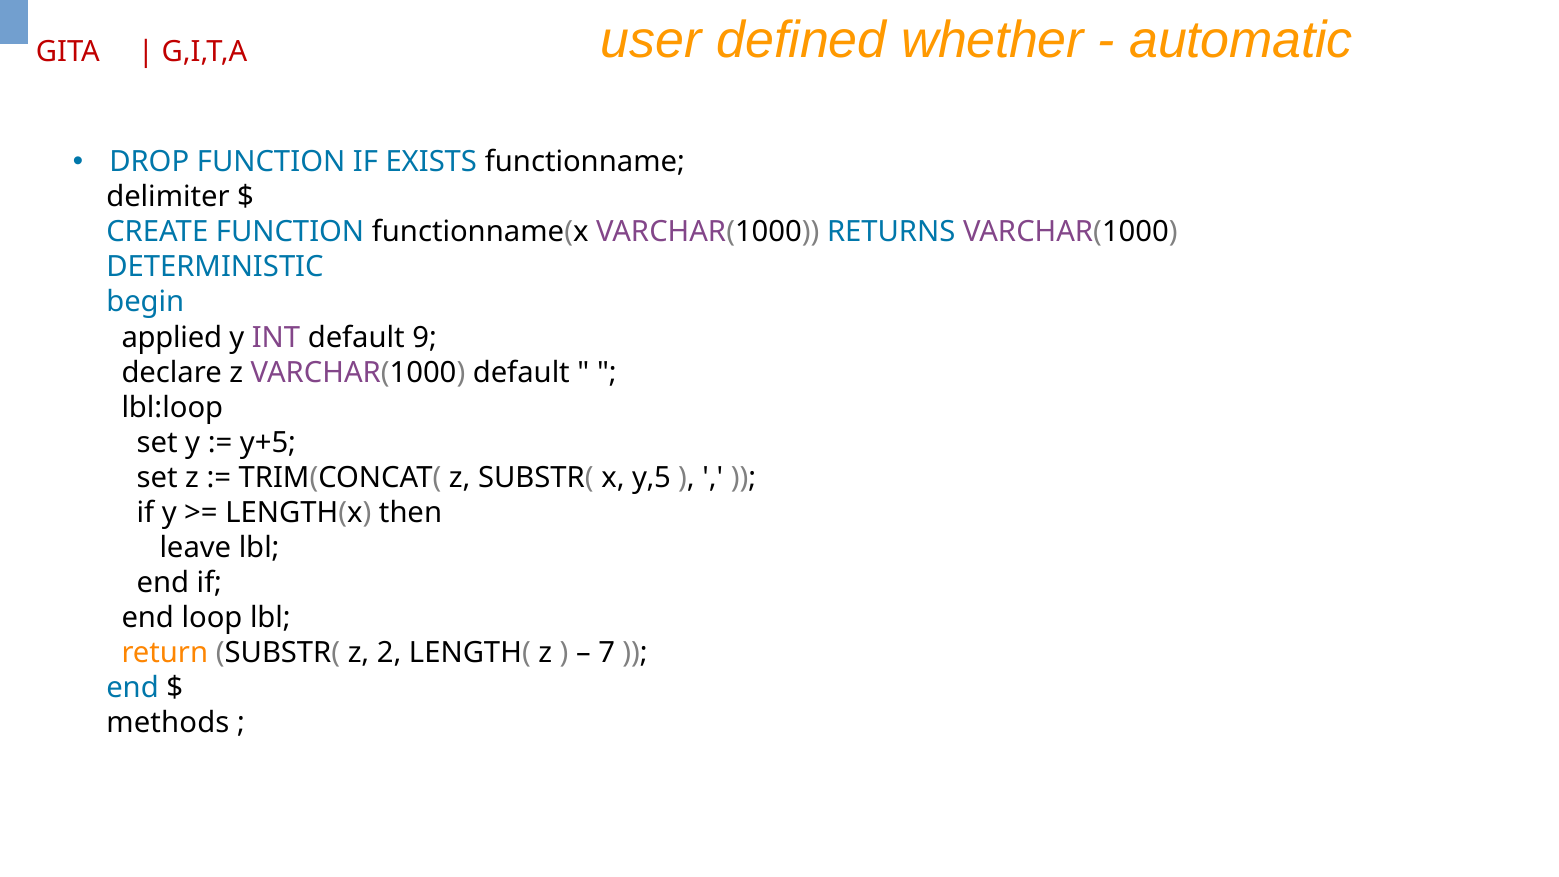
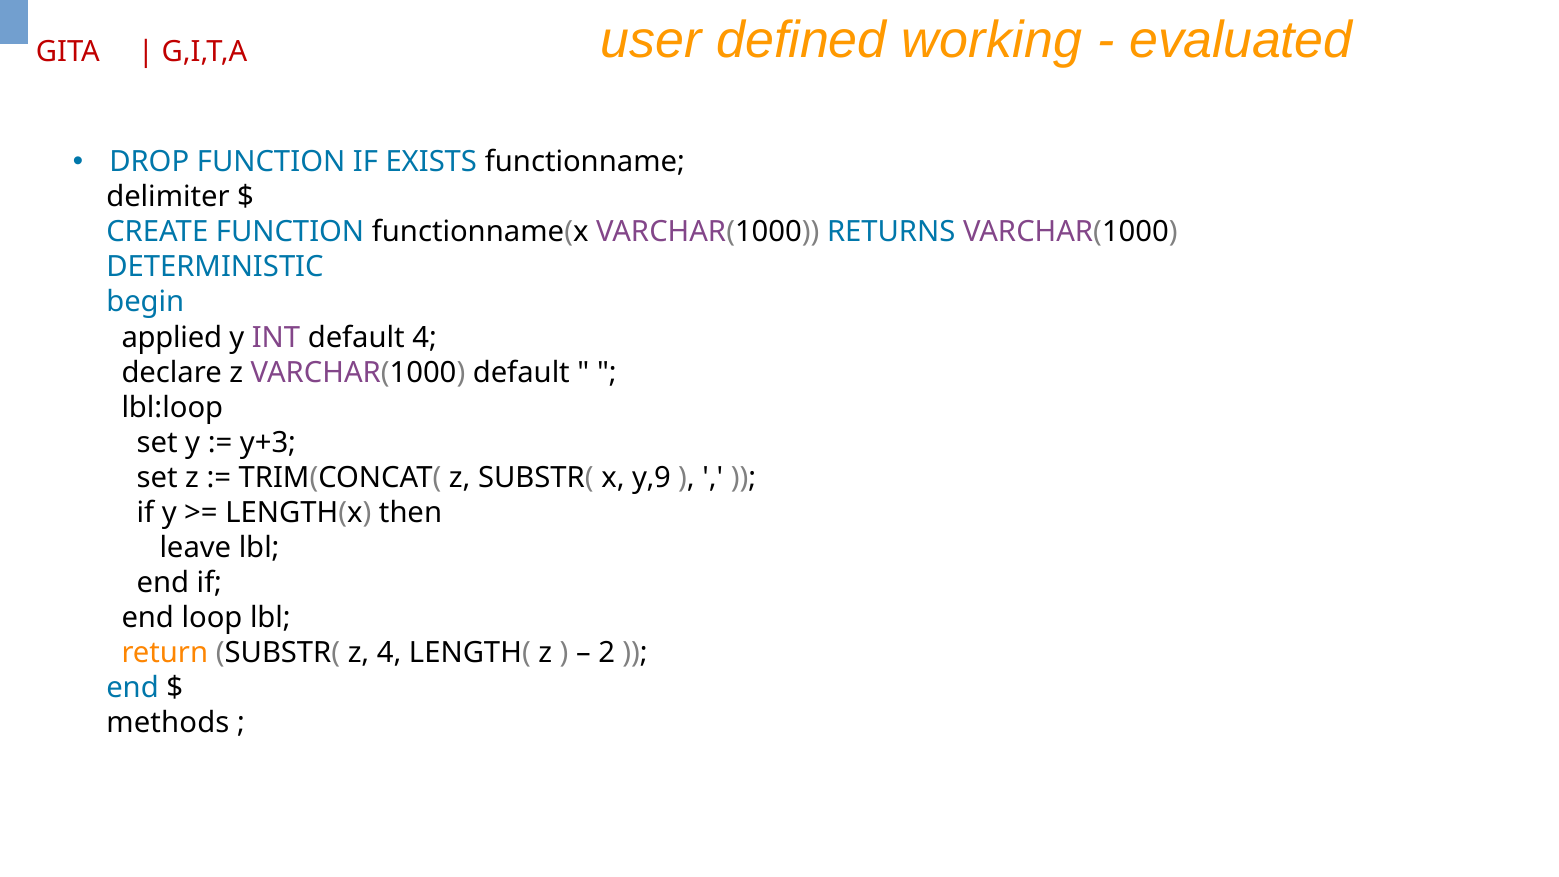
whether: whether -> working
automatic: automatic -> evaluated
default 9: 9 -> 4
y+5: y+5 -> y+3
y,5: y,5 -> y,9
z 2: 2 -> 4
7: 7 -> 2
